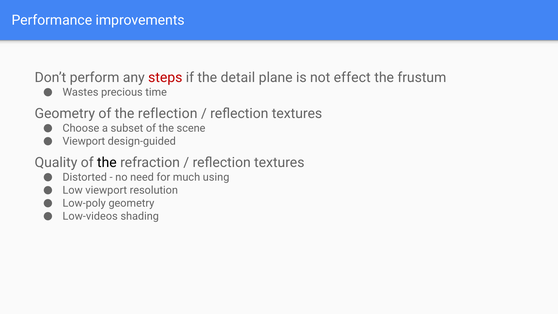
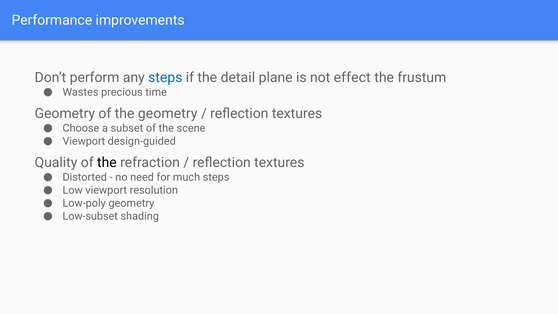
steps at (165, 78) colour: red -> blue
the reflection: reflection -> geometry
much using: using -> steps
Low-videos: Low-videos -> Low-subset
